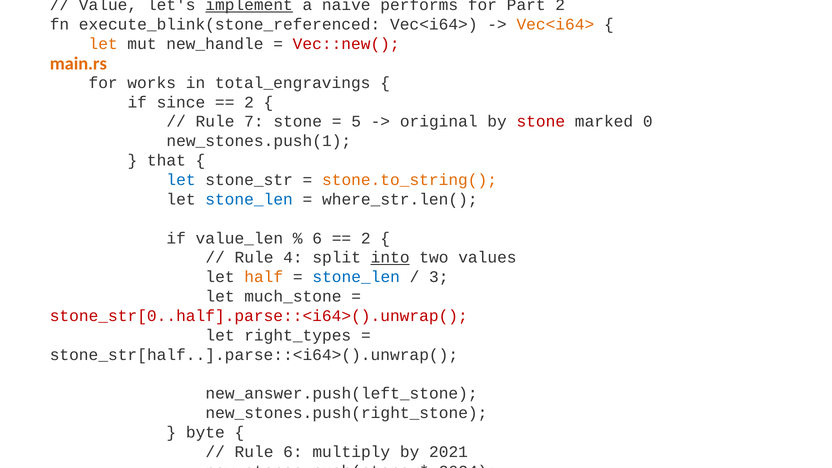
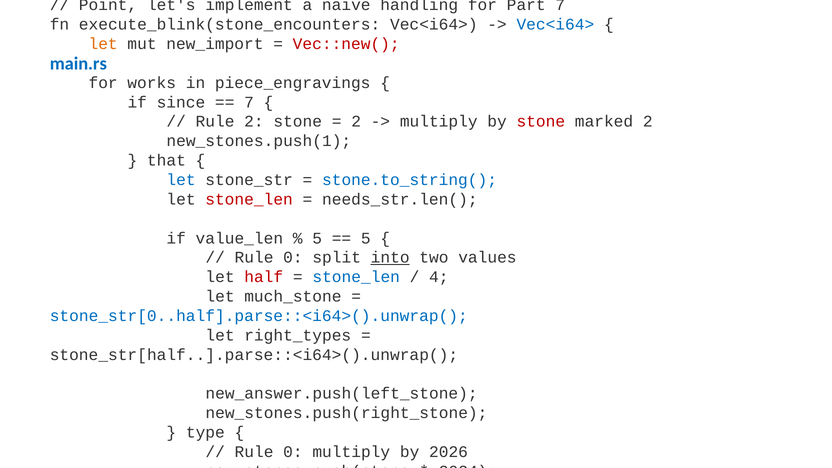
Value: Value -> Point
implement underline: present -> none
performs: performs -> handling
Part 2: 2 -> 7
execute_blink(stone_referenced: execute_blink(stone_referenced -> execute_blink(stone_encounters
Vec<i64> at (555, 25) colour: orange -> blue
new_handle: new_handle -> new_import
main.rs colour: orange -> blue
total_engravings: total_engravings -> piece_engravings
2 at (249, 102): 2 -> 7
Rule 7: 7 -> 2
5 at (356, 122): 5 -> 2
original at (439, 122): original -> multiply
marked 0: 0 -> 2
stone.to_string( colour: orange -> blue
stone_len at (249, 199) colour: blue -> red
where_str.len(: where_str.len( -> needs_str.len(
6 at (317, 238): 6 -> 5
2 at (366, 238): 2 -> 5
4 at (293, 258): 4 -> 0
half colour: orange -> red
3: 3 -> 4
stone_str[0..half].parse::<i64>().unwrap( colour: red -> blue
byte: byte -> type
6 at (293, 452): 6 -> 0
2021: 2021 -> 2026
